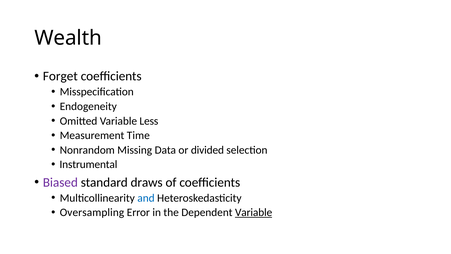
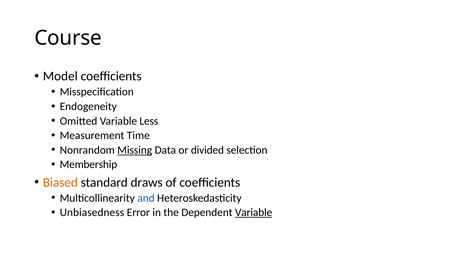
Wealth: Wealth -> Course
Forget: Forget -> Model
Missing underline: none -> present
Instrumental: Instrumental -> Membership
Biased colour: purple -> orange
Oversampling: Oversampling -> Unbiasedness
